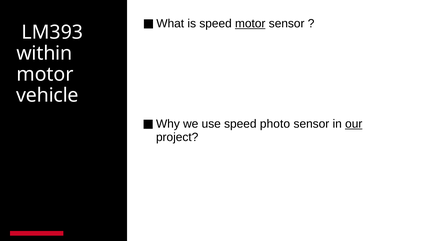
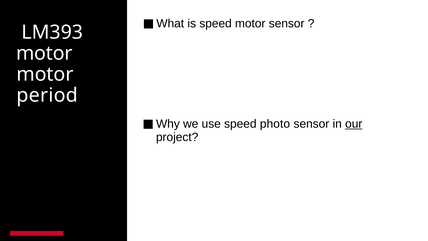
motor at (250, 23) underline: present -> none
within at (44, 53): within -> motor
vehicle: vehicle -> period
